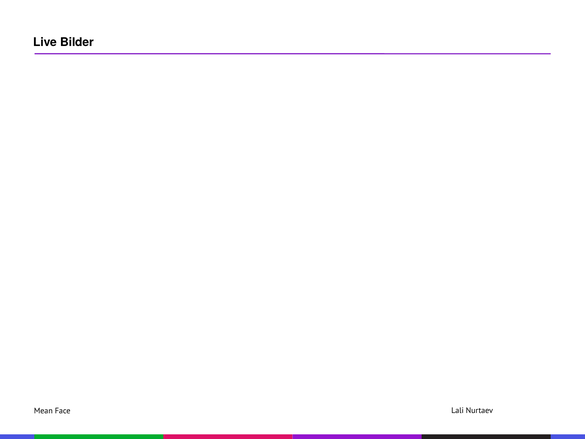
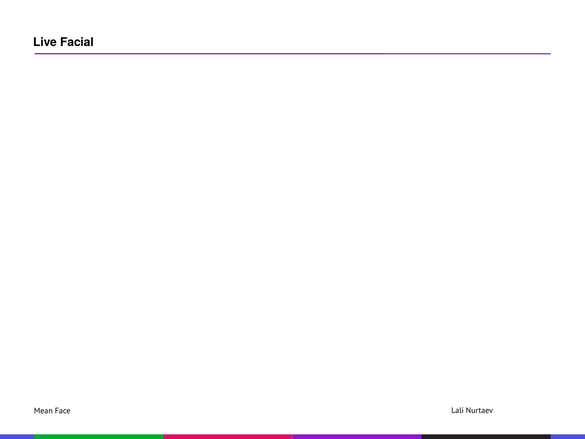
Bilder: Bilder -> Facial
